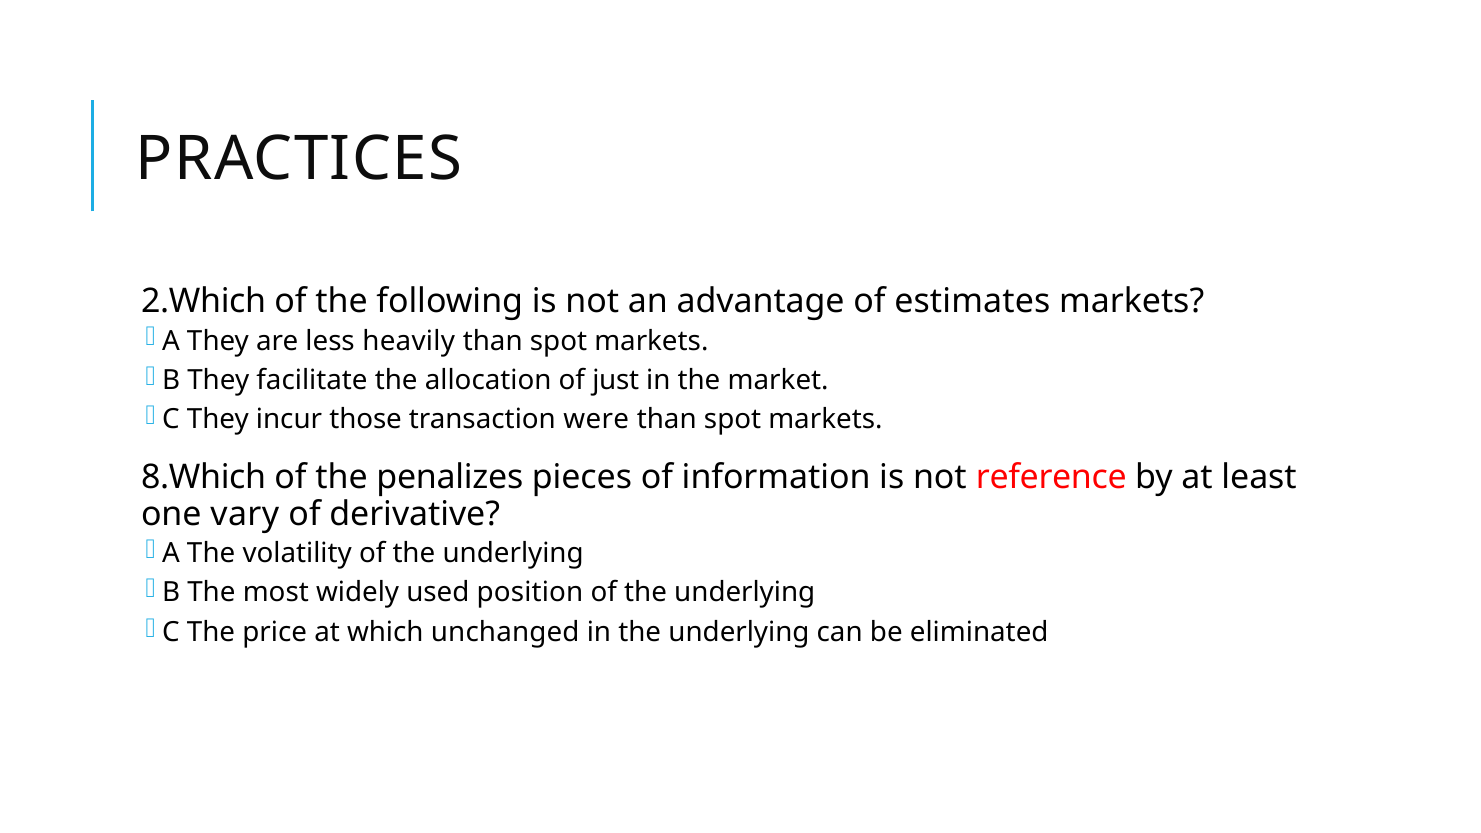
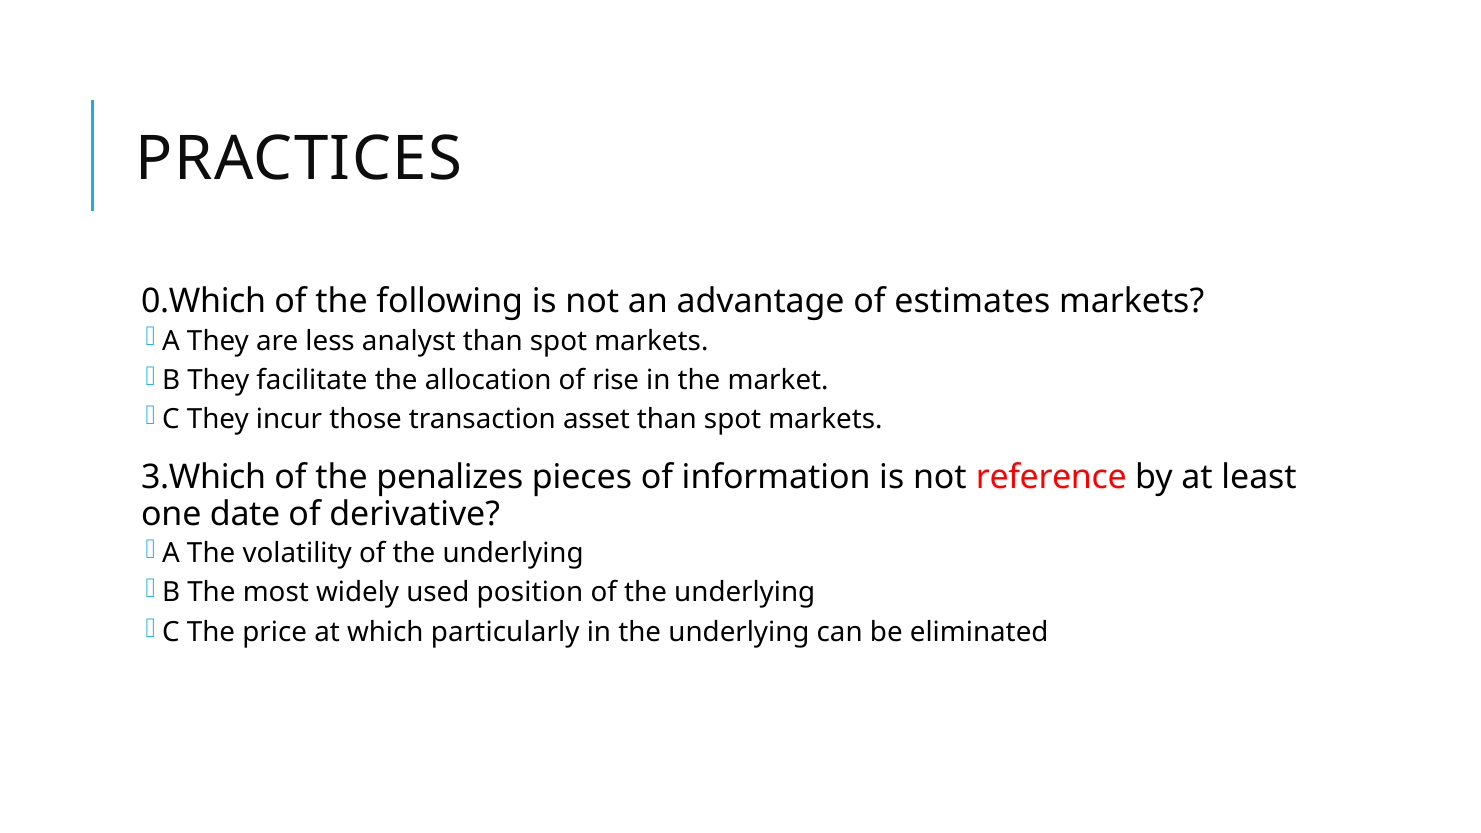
2.Which: 2.Which -> 0.Which
heavily: heavily -> analyst
just: just -> rise
were: were -> asset
8.Which: 8.Which -> 3.Which
vary: vary -> date
unchanged: unchanged -> particularly
